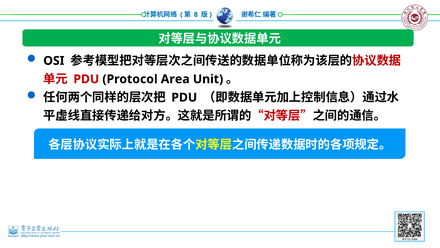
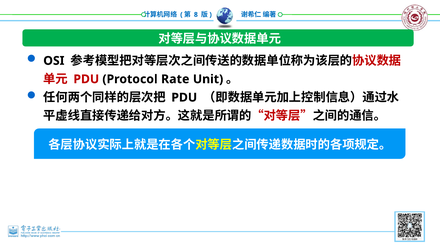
Area: Area -> Rate
